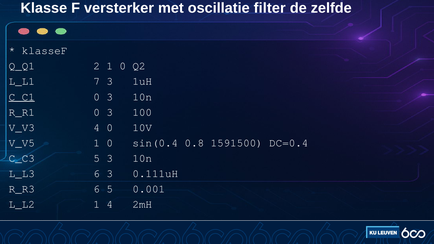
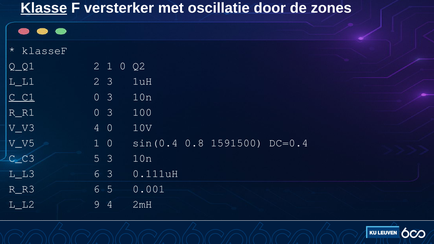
Klasse underline: none -> present
filter: filter -> door
zelfde: zelfde -> zones
L_L1 7: 7 -> 2
L_L2 1: 1 -> 9
